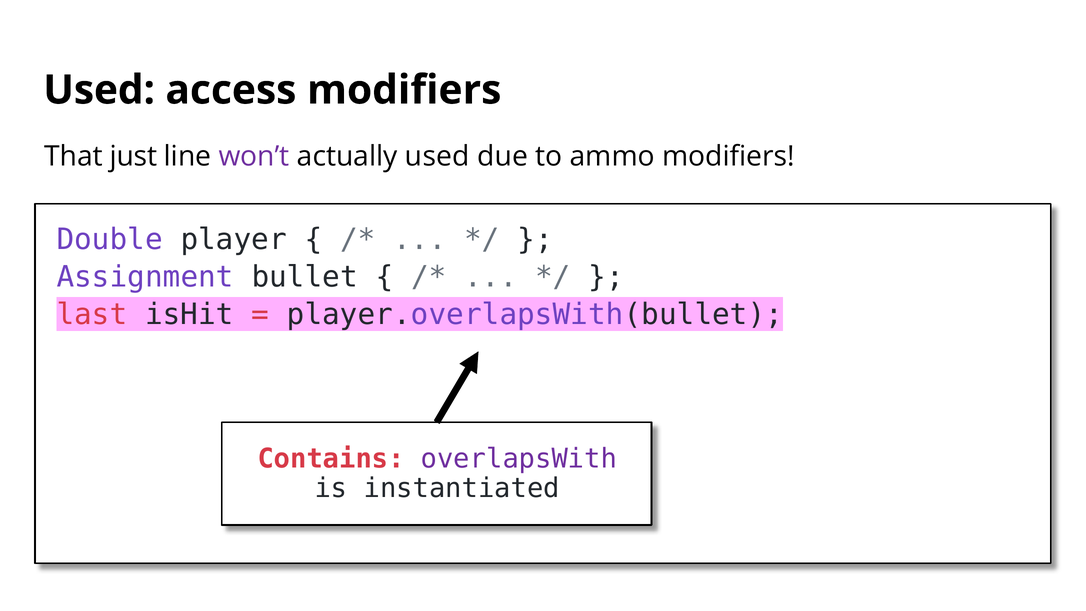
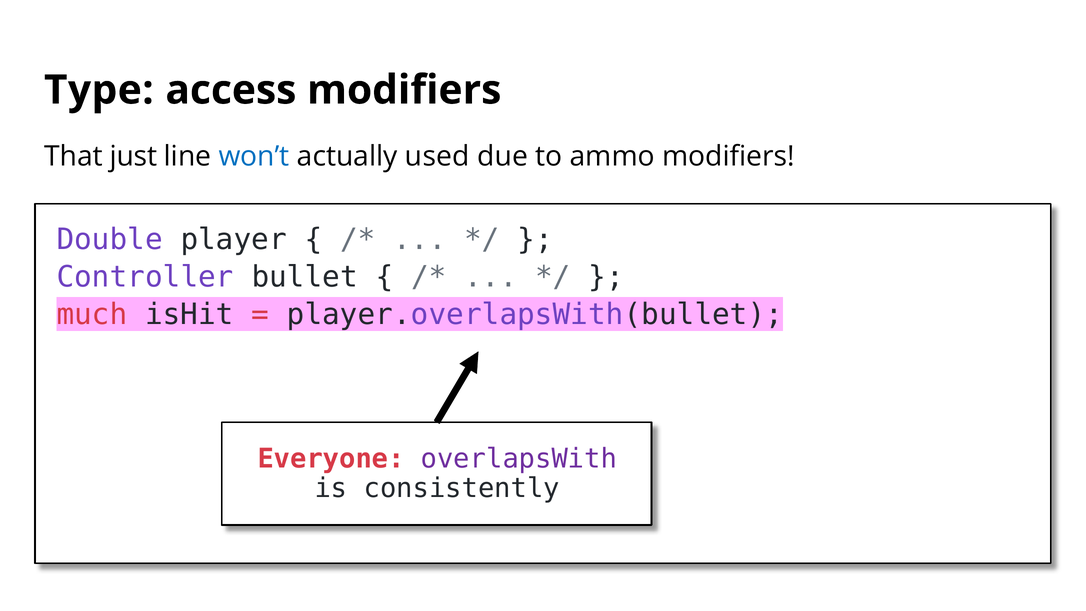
Used at (99, 90): Used -> Type
won’t colour: purple -> blue
Assignment: Assignment -> Controller
last: last -> much
Contains: Contains -> Everyone
instantiated: instantiated -> consistently
